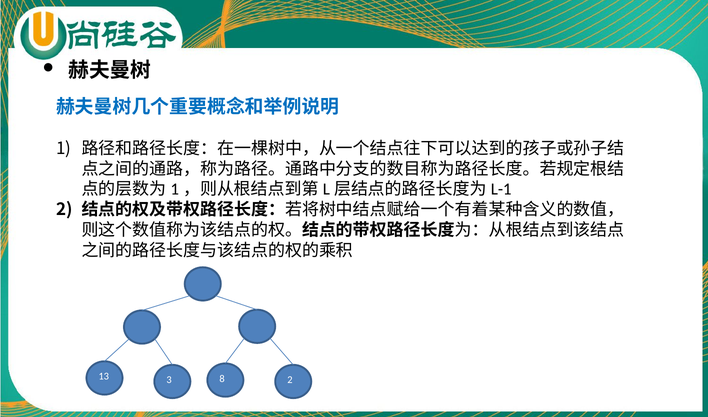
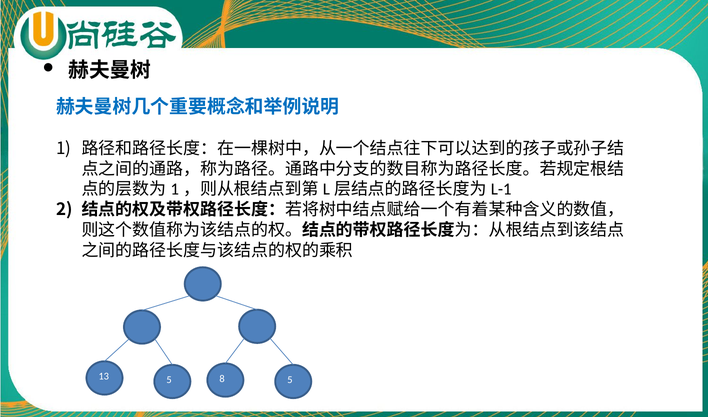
13 3: 3 -> 5
8 2: 2 -> 5
